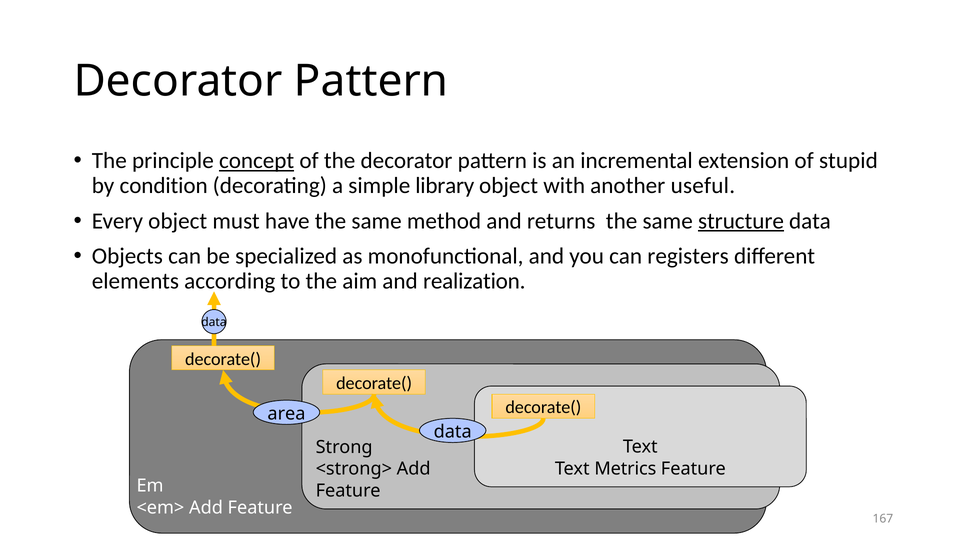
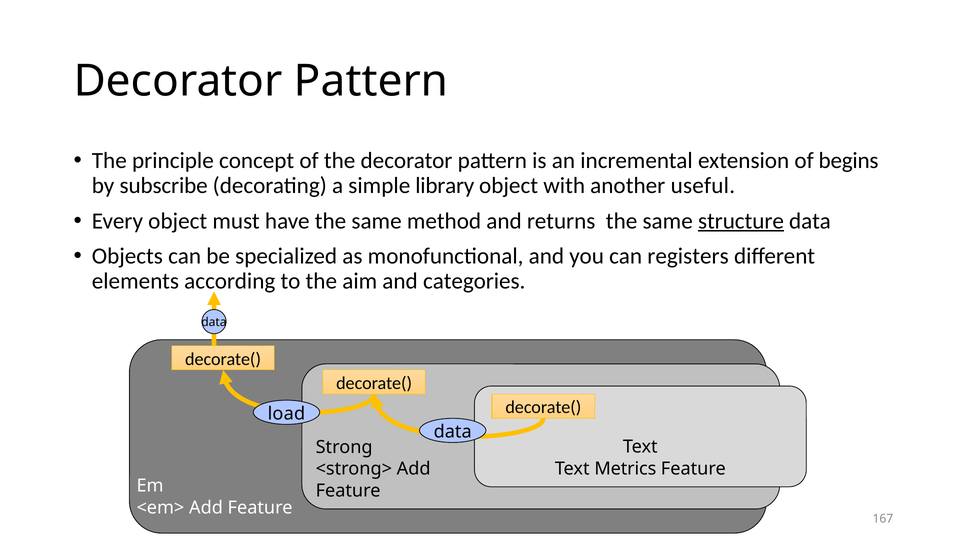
concept underline: present -> none
stupid: stupid -> begins
condition: condition -> subscribe
realization: realization -> categories
area: area -> load
